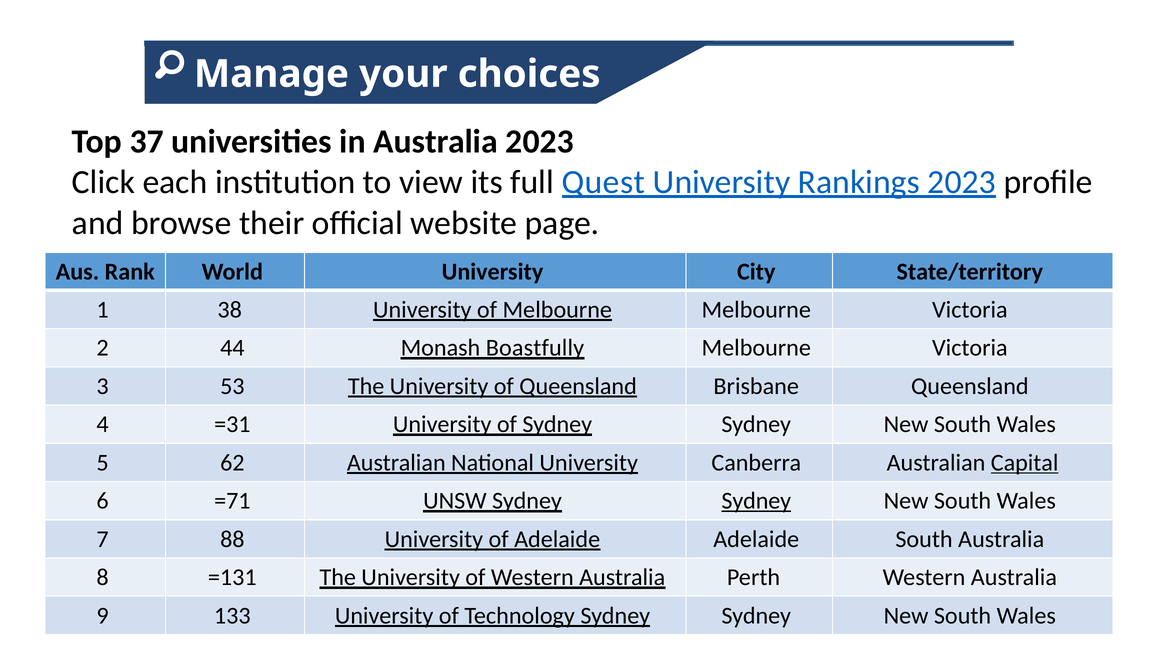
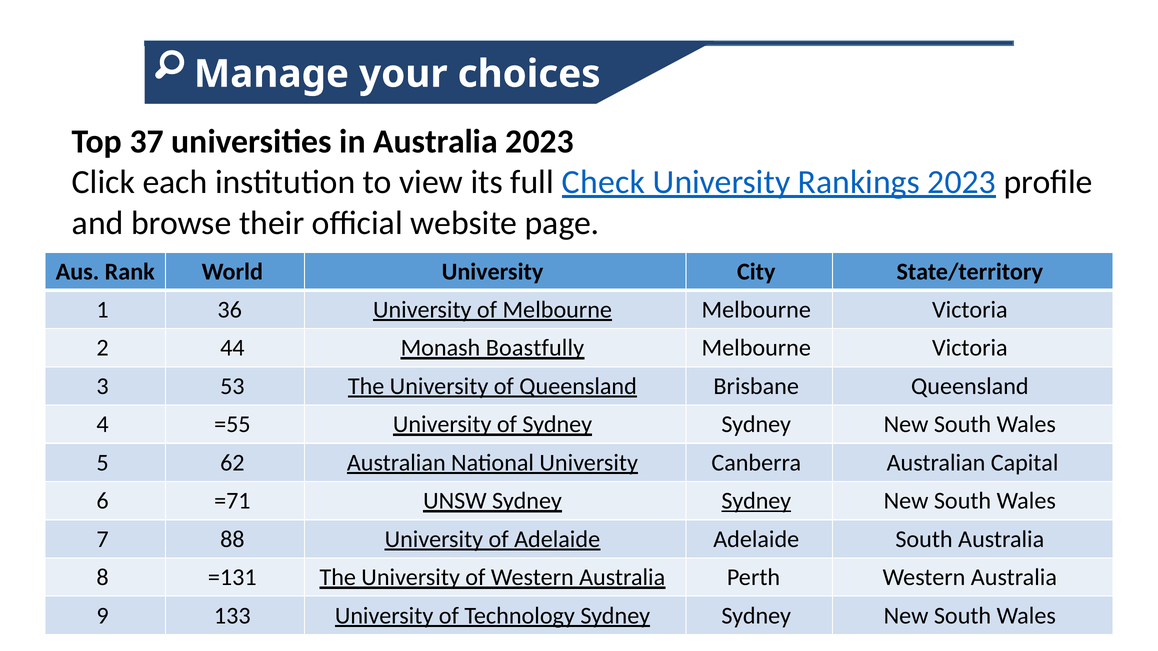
Quest: Quest -> Check
38: 38 -> 36
=31: =31 -> =55
Capital underline: present -> none
